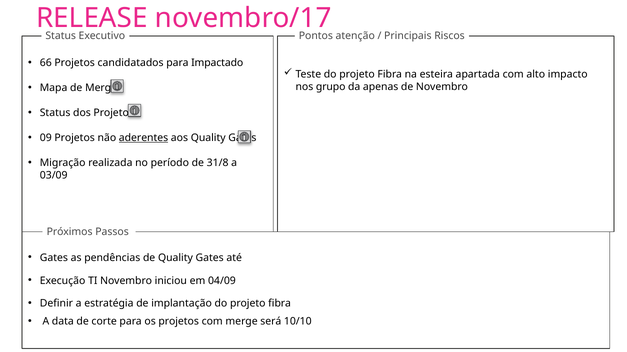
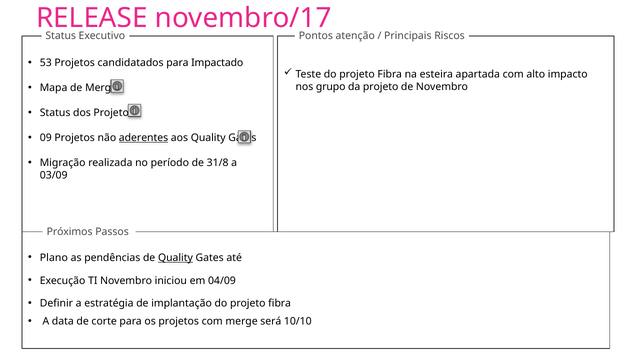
66: 66 -> 53
da apenas: apenas -> projeto
Gates at (54, 258): Gates -> Plano
Quality at (175, 258) underline: none -> present
